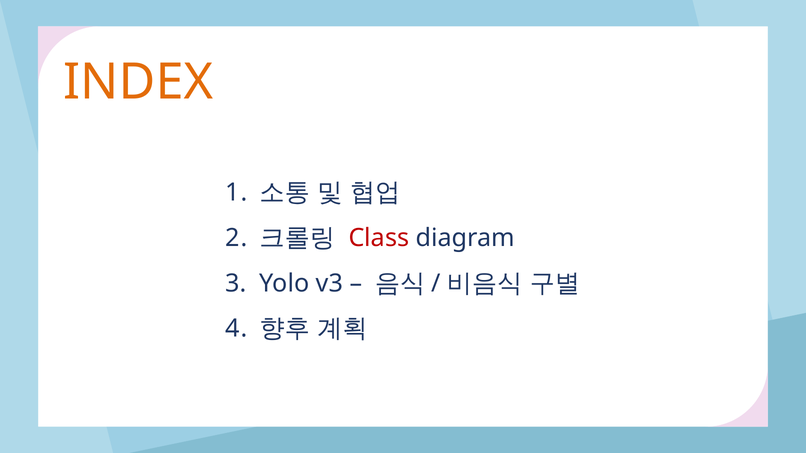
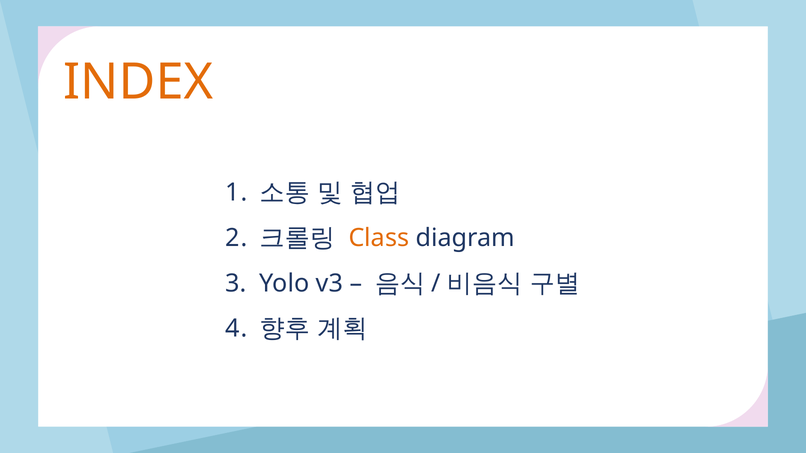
Class colour: red -> orange
